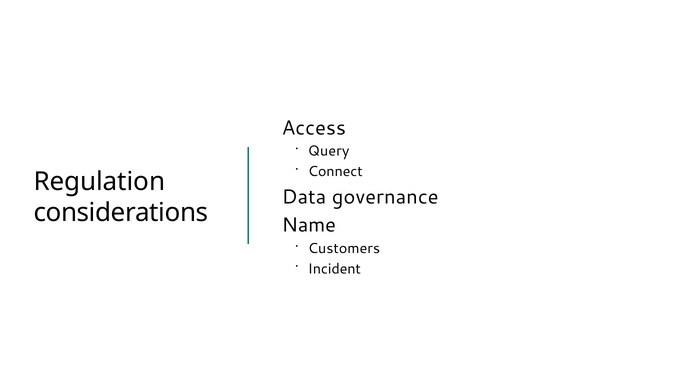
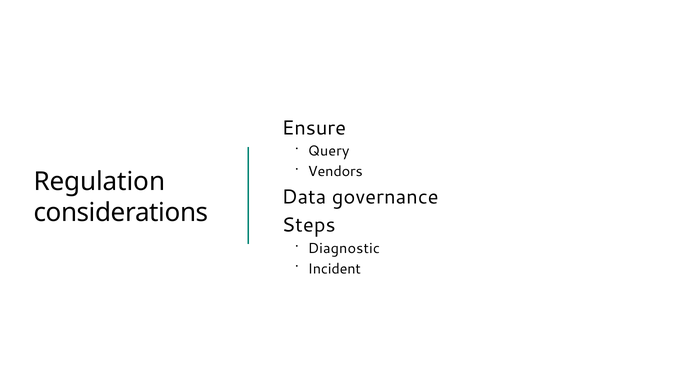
Access: Access -> Ensure
Connect: Connect -> Vendors
Name: Name -> Steps
Customers: Customers -> Diagnostic
